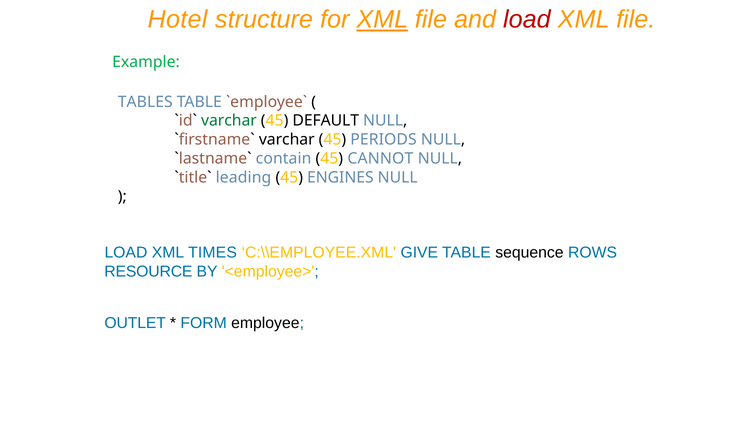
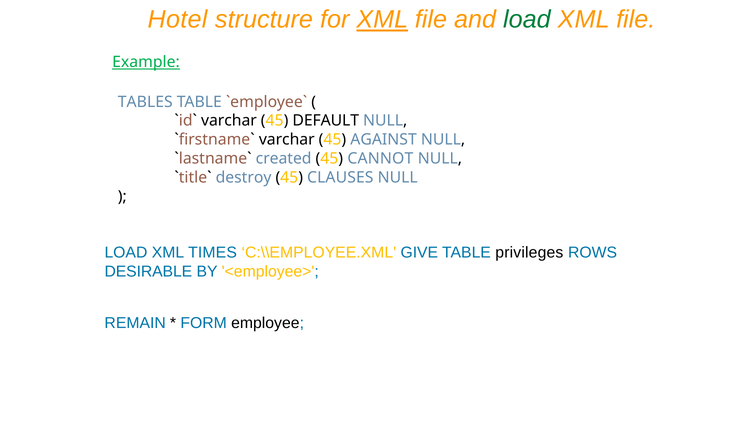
load at (527, 20) colour: red -> green
Example underline: none -> present
varchar at (229, 121) colour: green -> black
PERIODS: PERIODS -> AGAINST
contain: contain -> created
leading: leading -> destroy
ENGINES: ENGINES -> CLAUSES
sequence: sequence -> privileges
RESOURCE: RESOURCE -> DESIRABLE
OUTLET: OUTLET -> REMAIN
